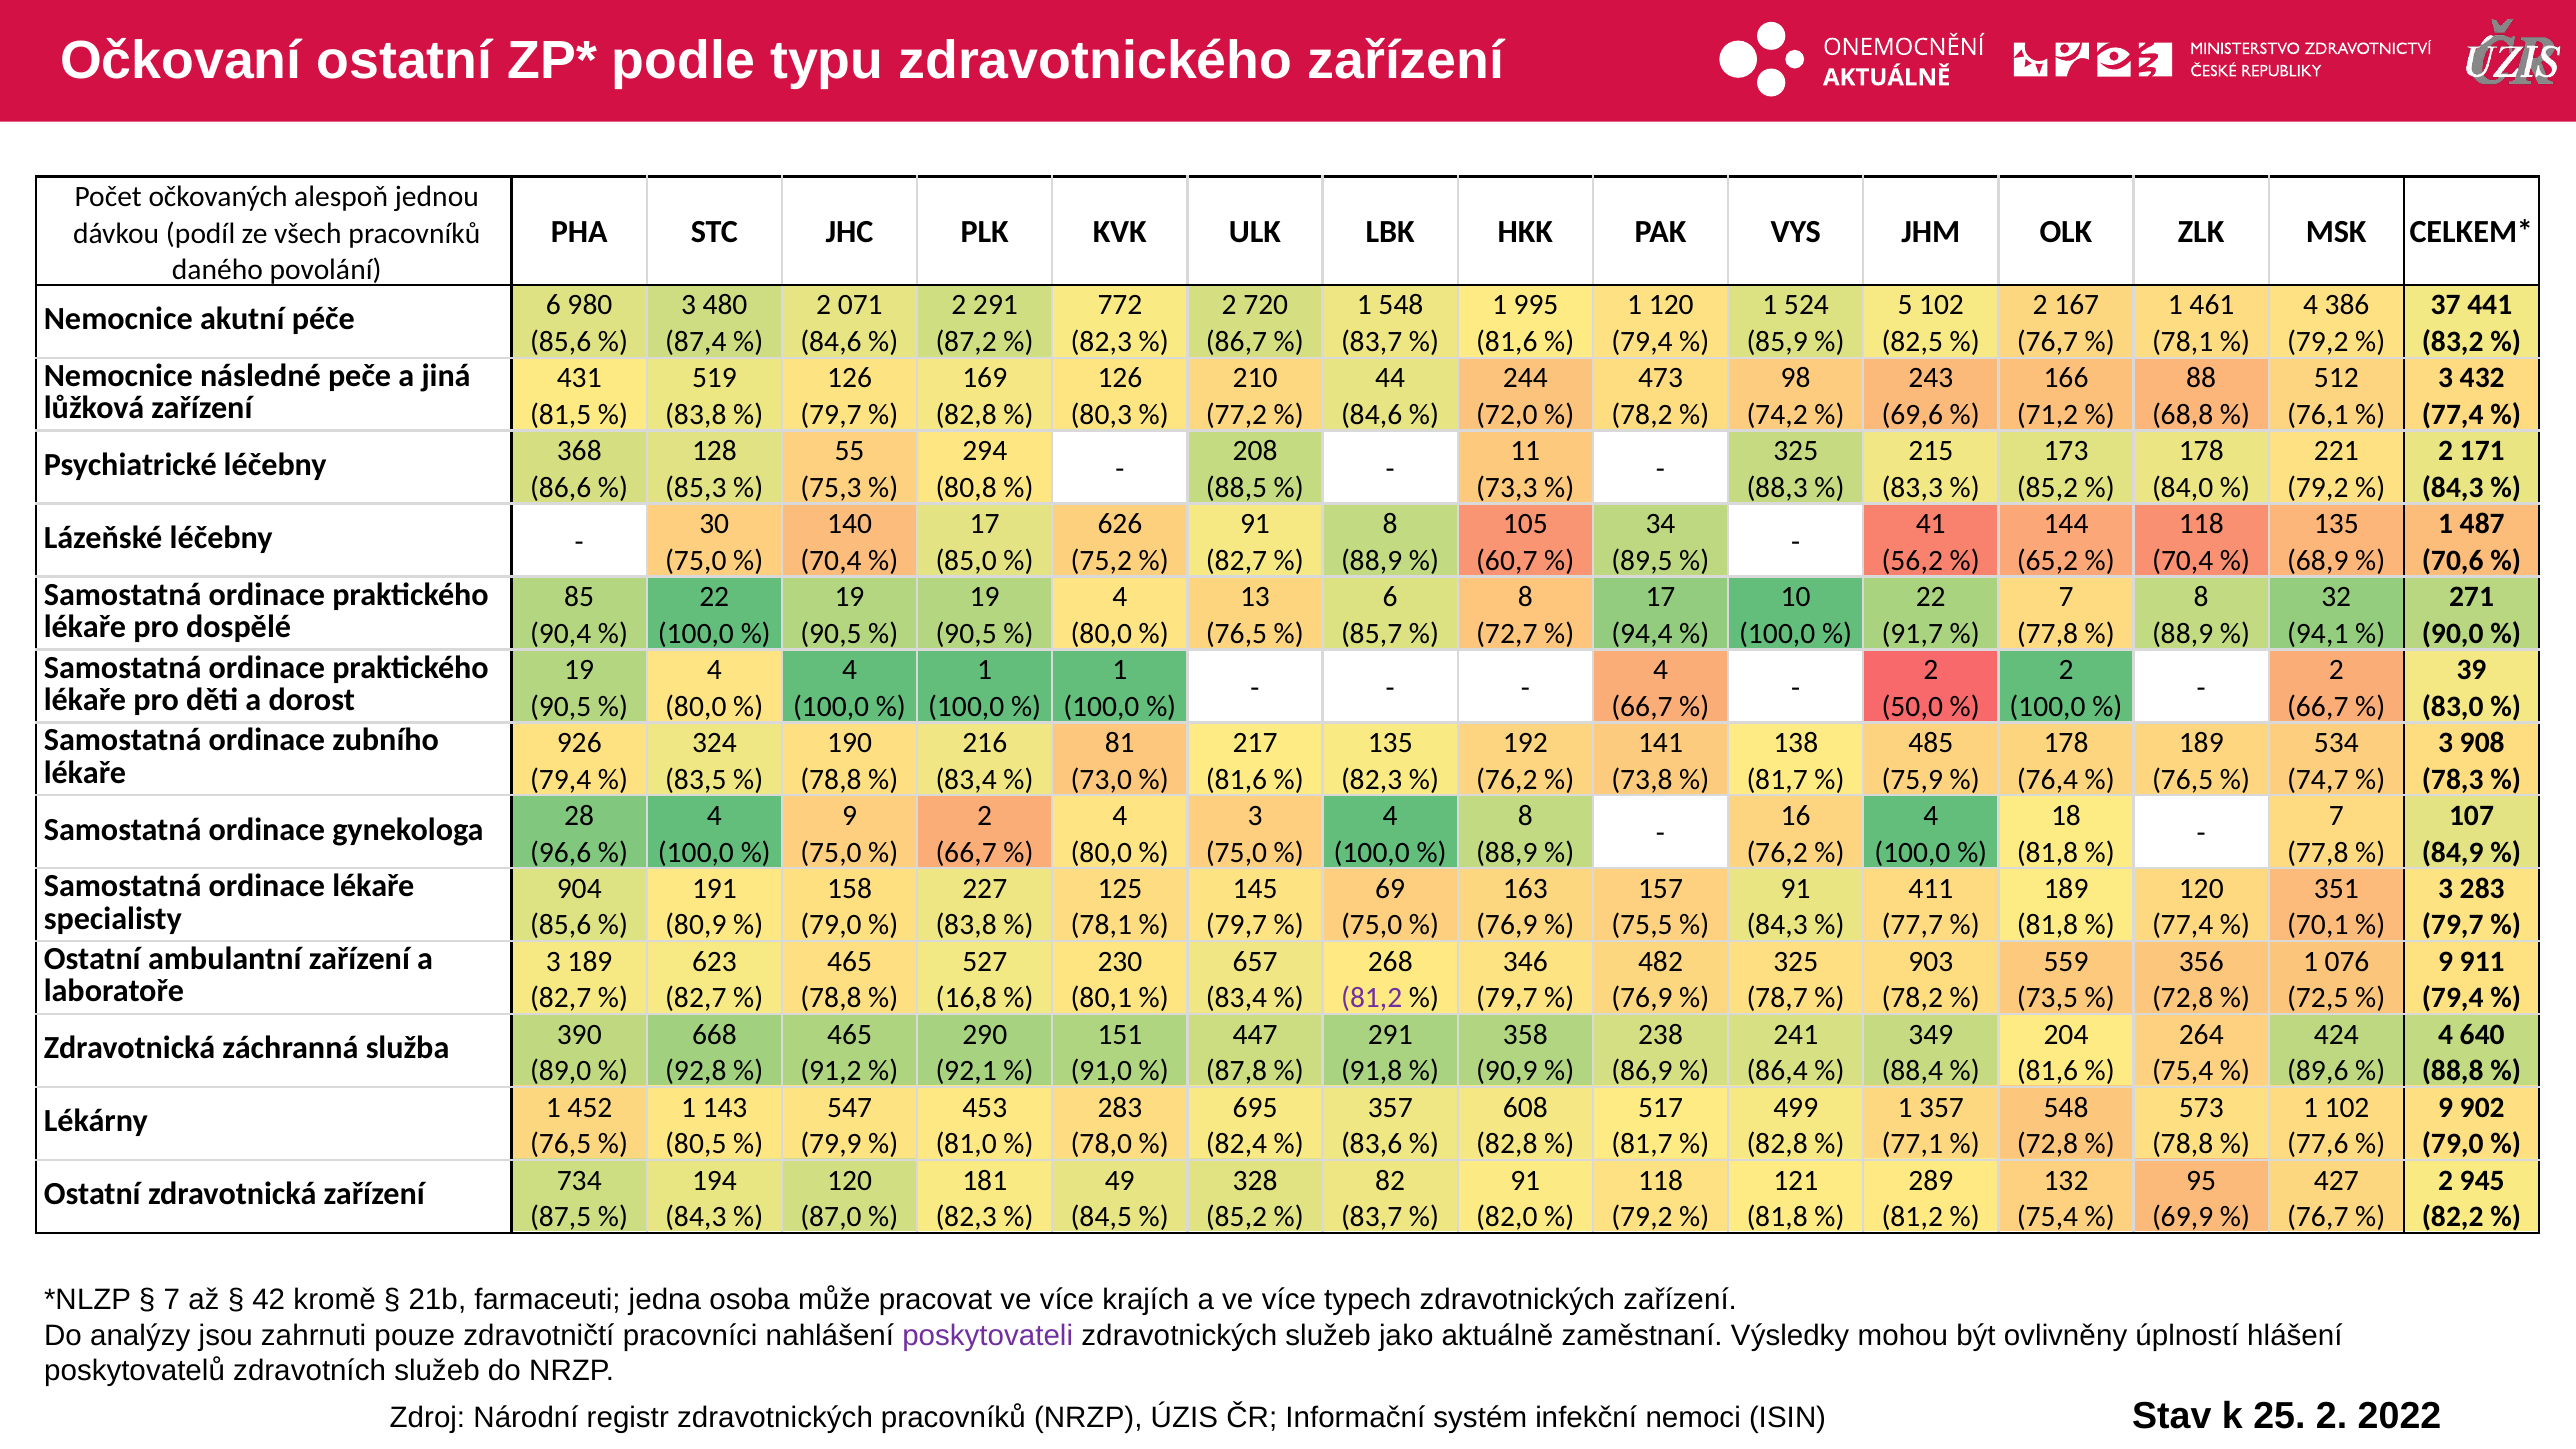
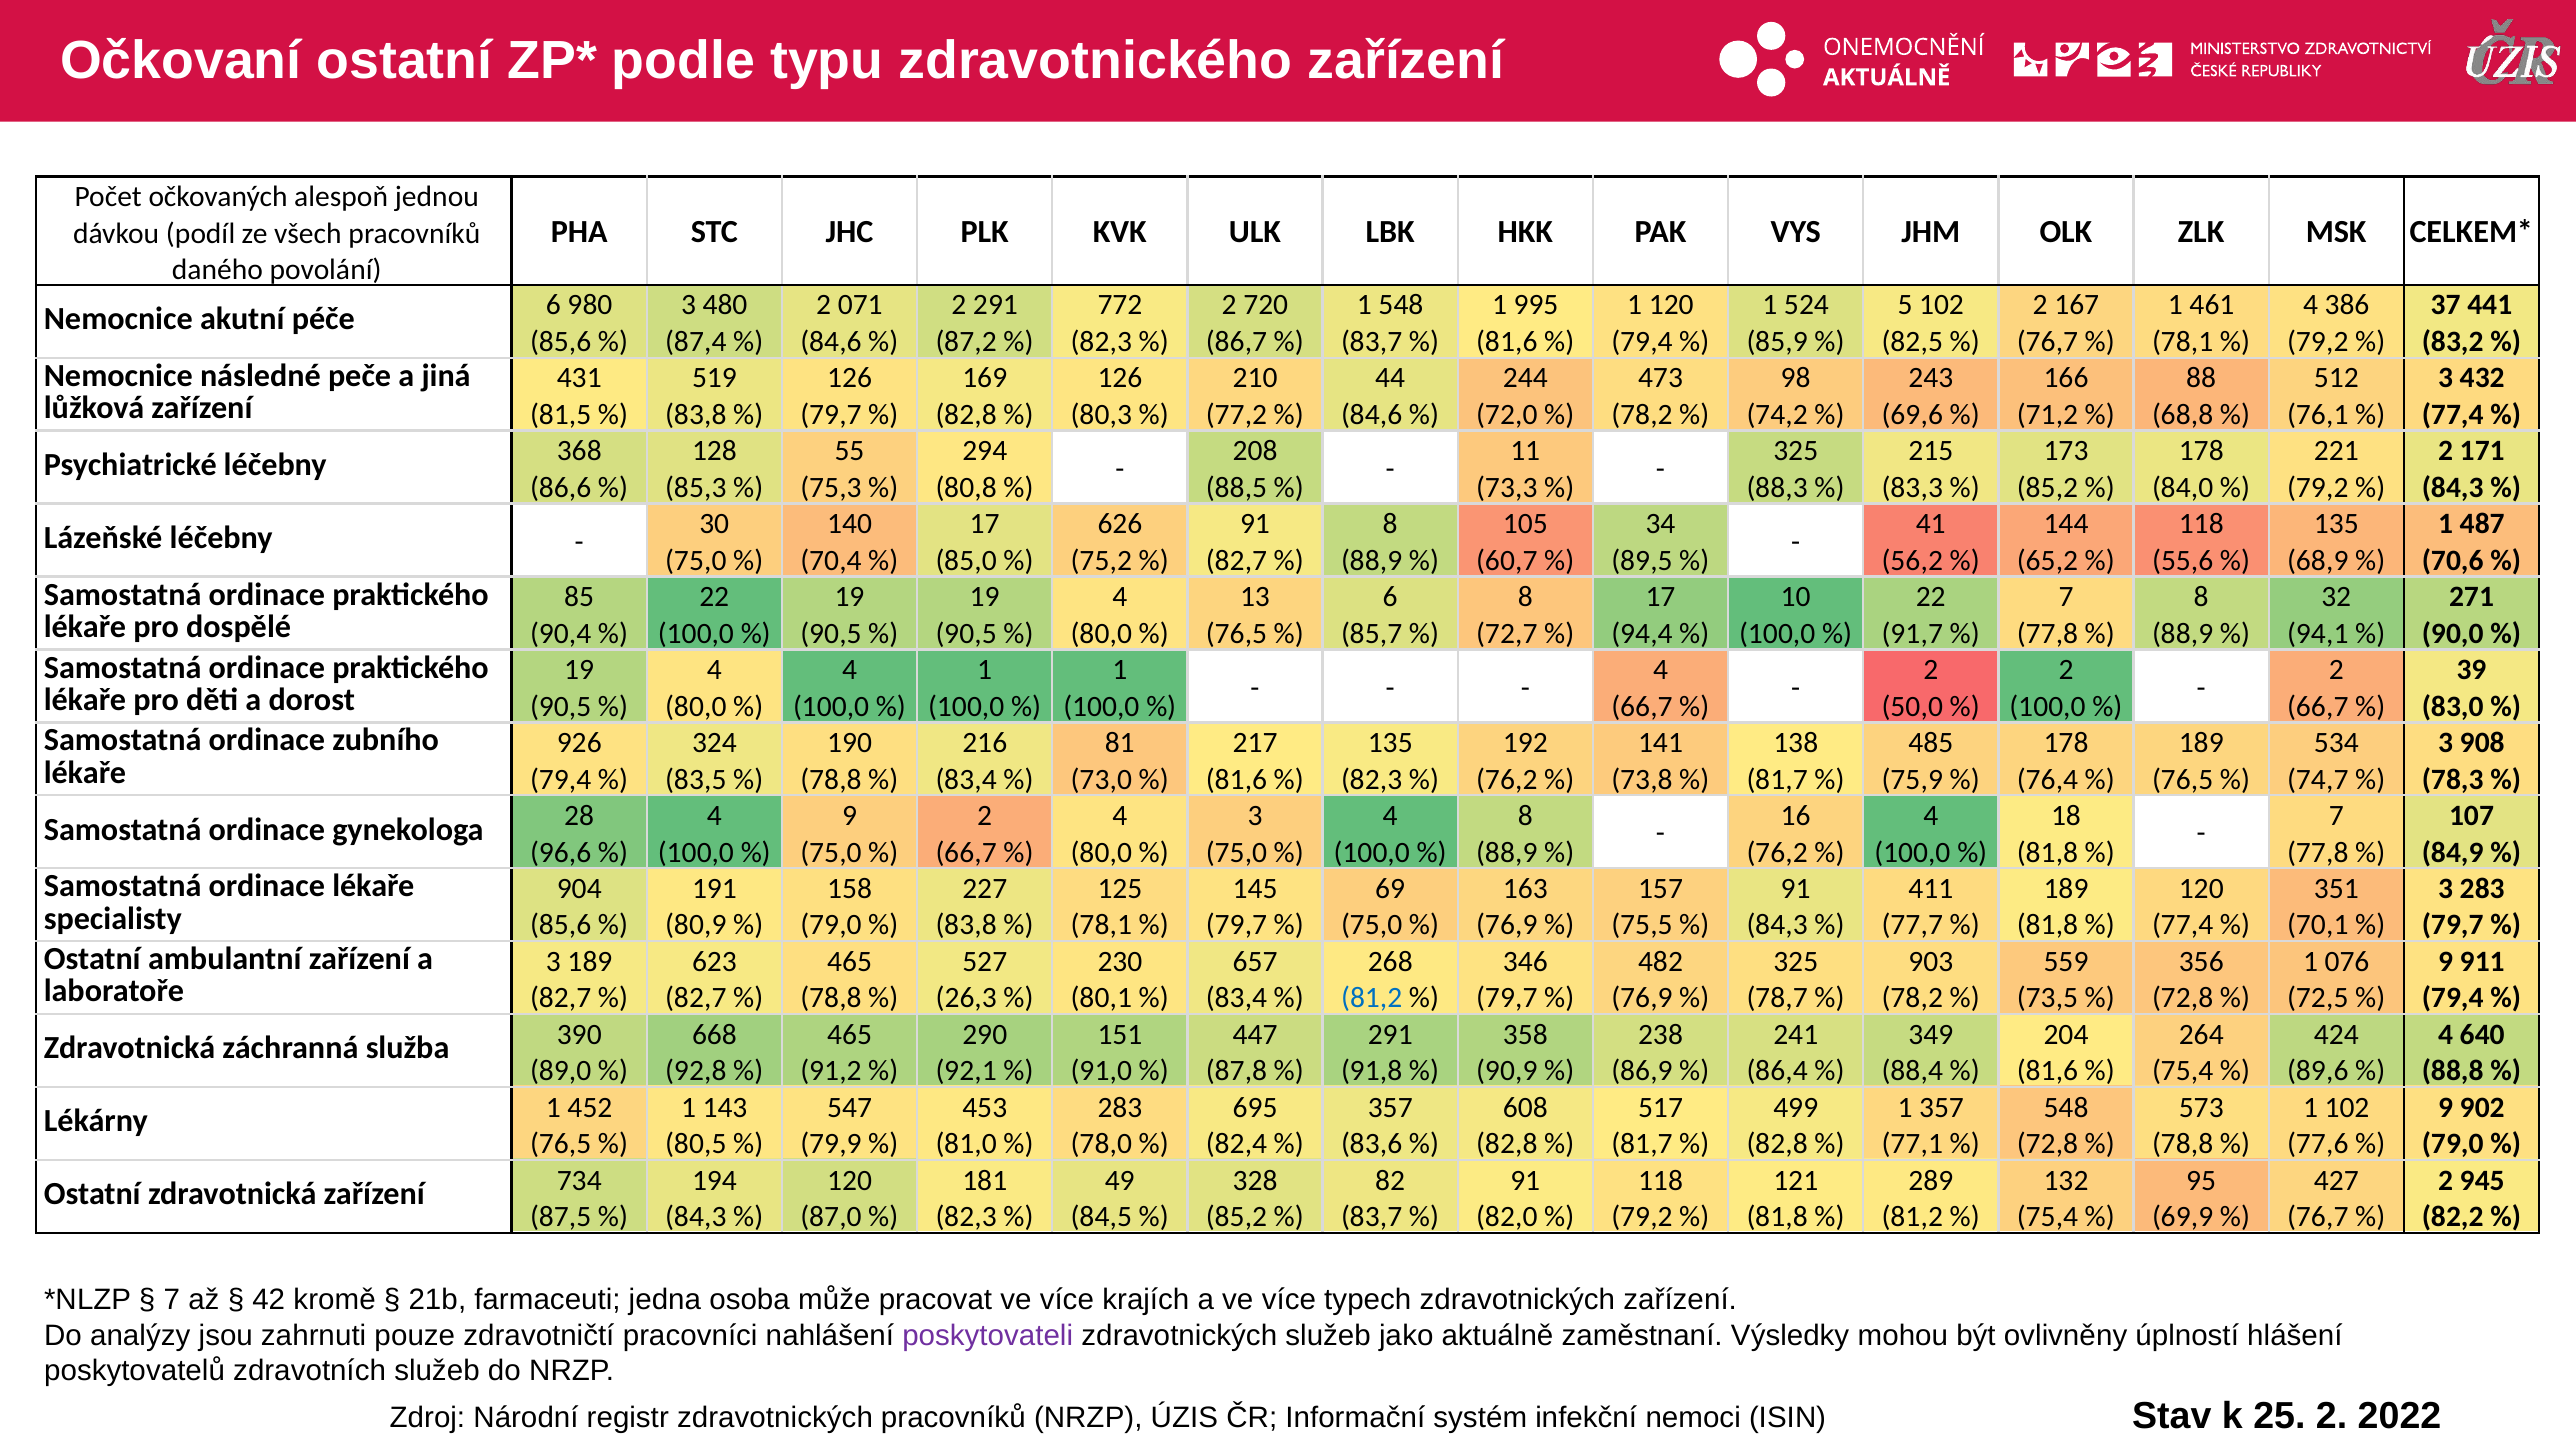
70,4 at (2183, 560): 70,4 -> 55,6
16,8: 16,8 -> 26,3
81,2 at (1372, 998) colour: purple -> blue
